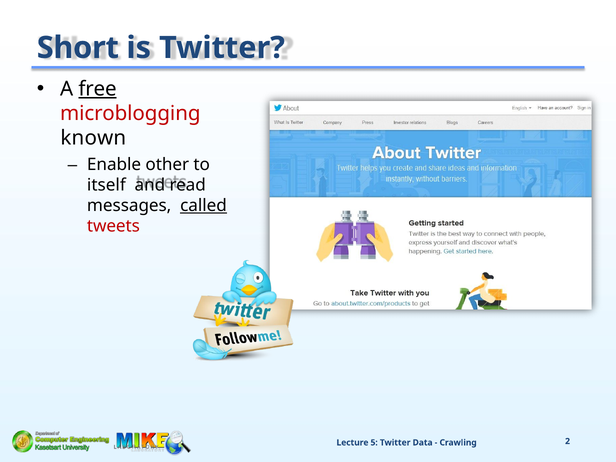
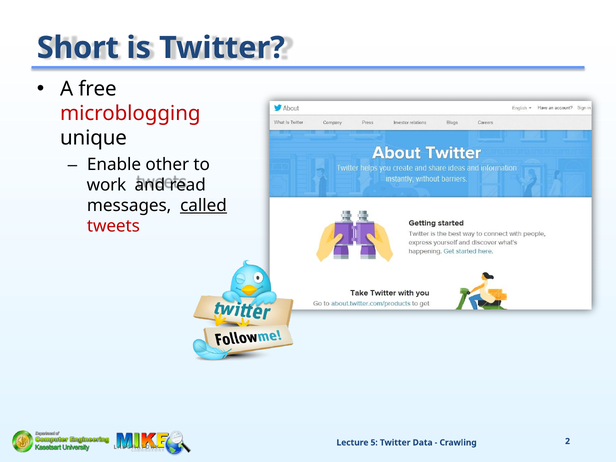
free underline: present -> none
known: known -> unique
itself: itself -> work
